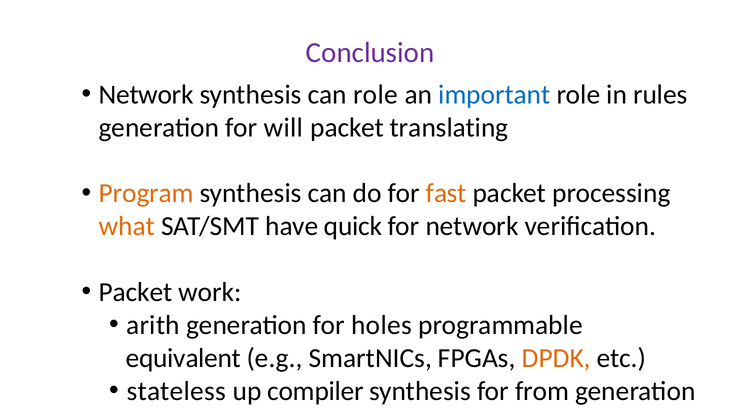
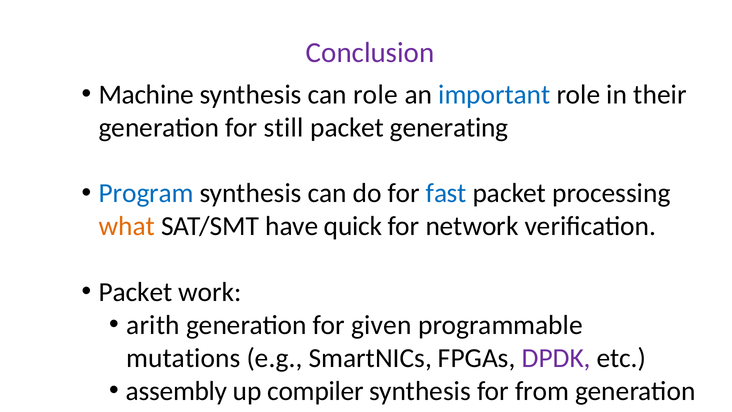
Network at (146, 94): Network -> Machine
rules: rules -> their
will: will -> still
translating: translating -> generating
Program colour: orange -> blue
fast colour: orange -> blue
holes: holes -> given
equivalent: equivalent -> mutations
DPDK colour: orange -> purple
stateless: stateless -> assembly
